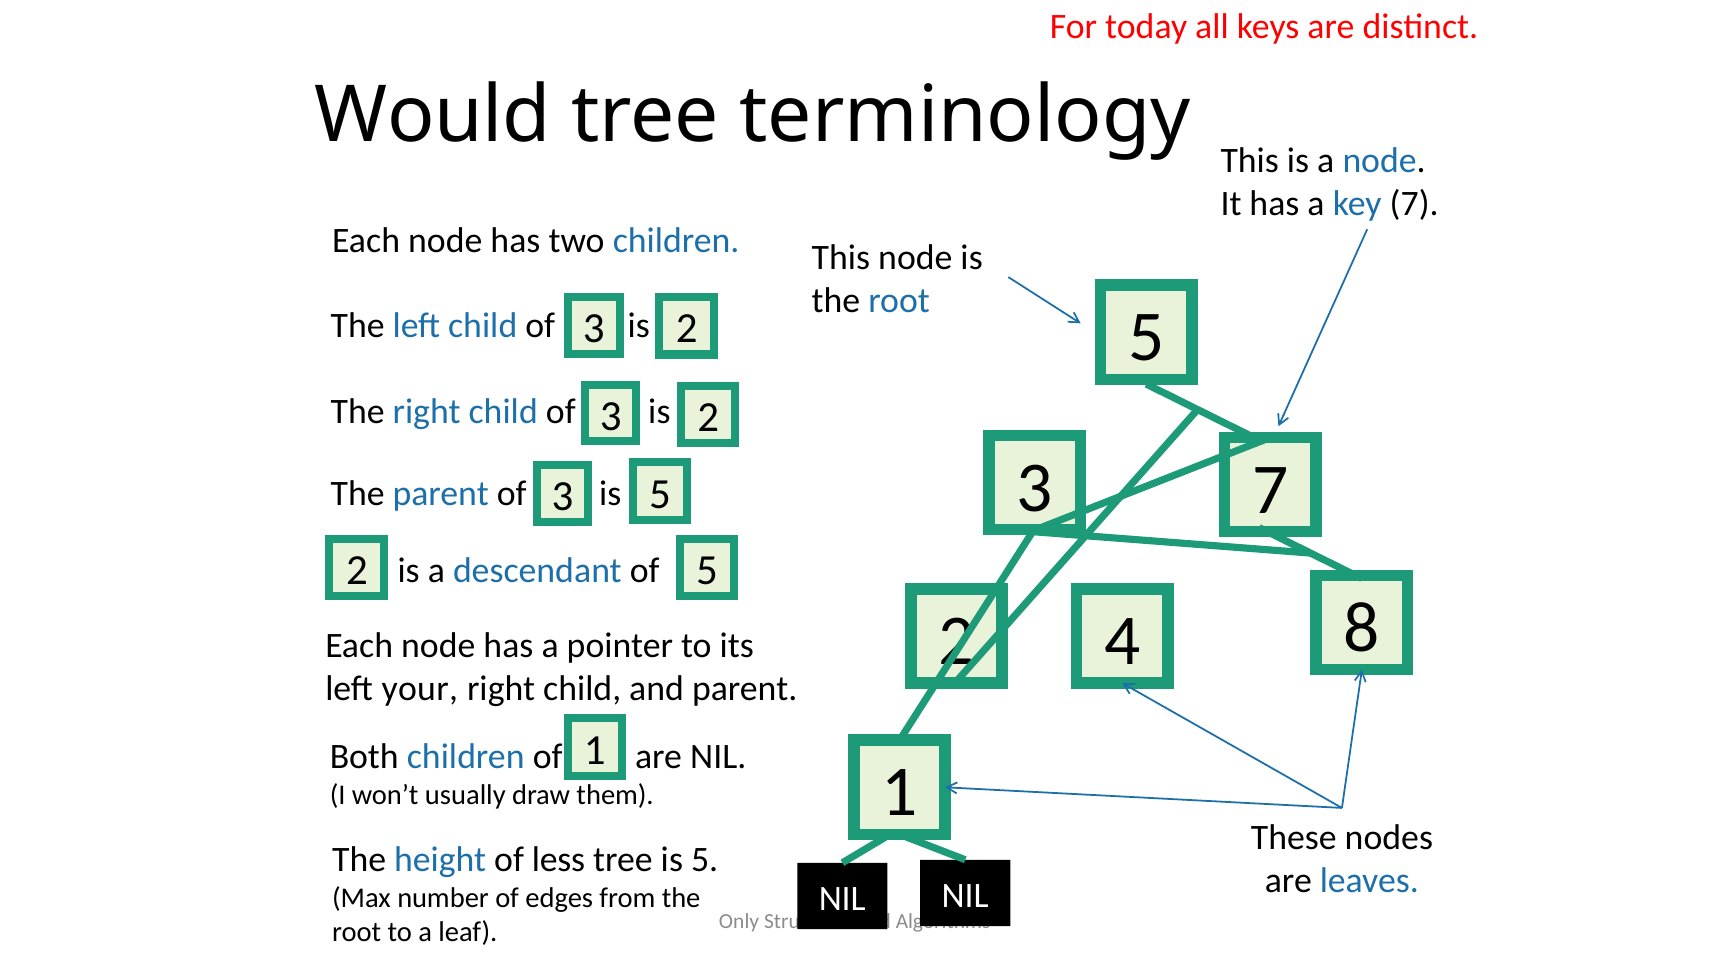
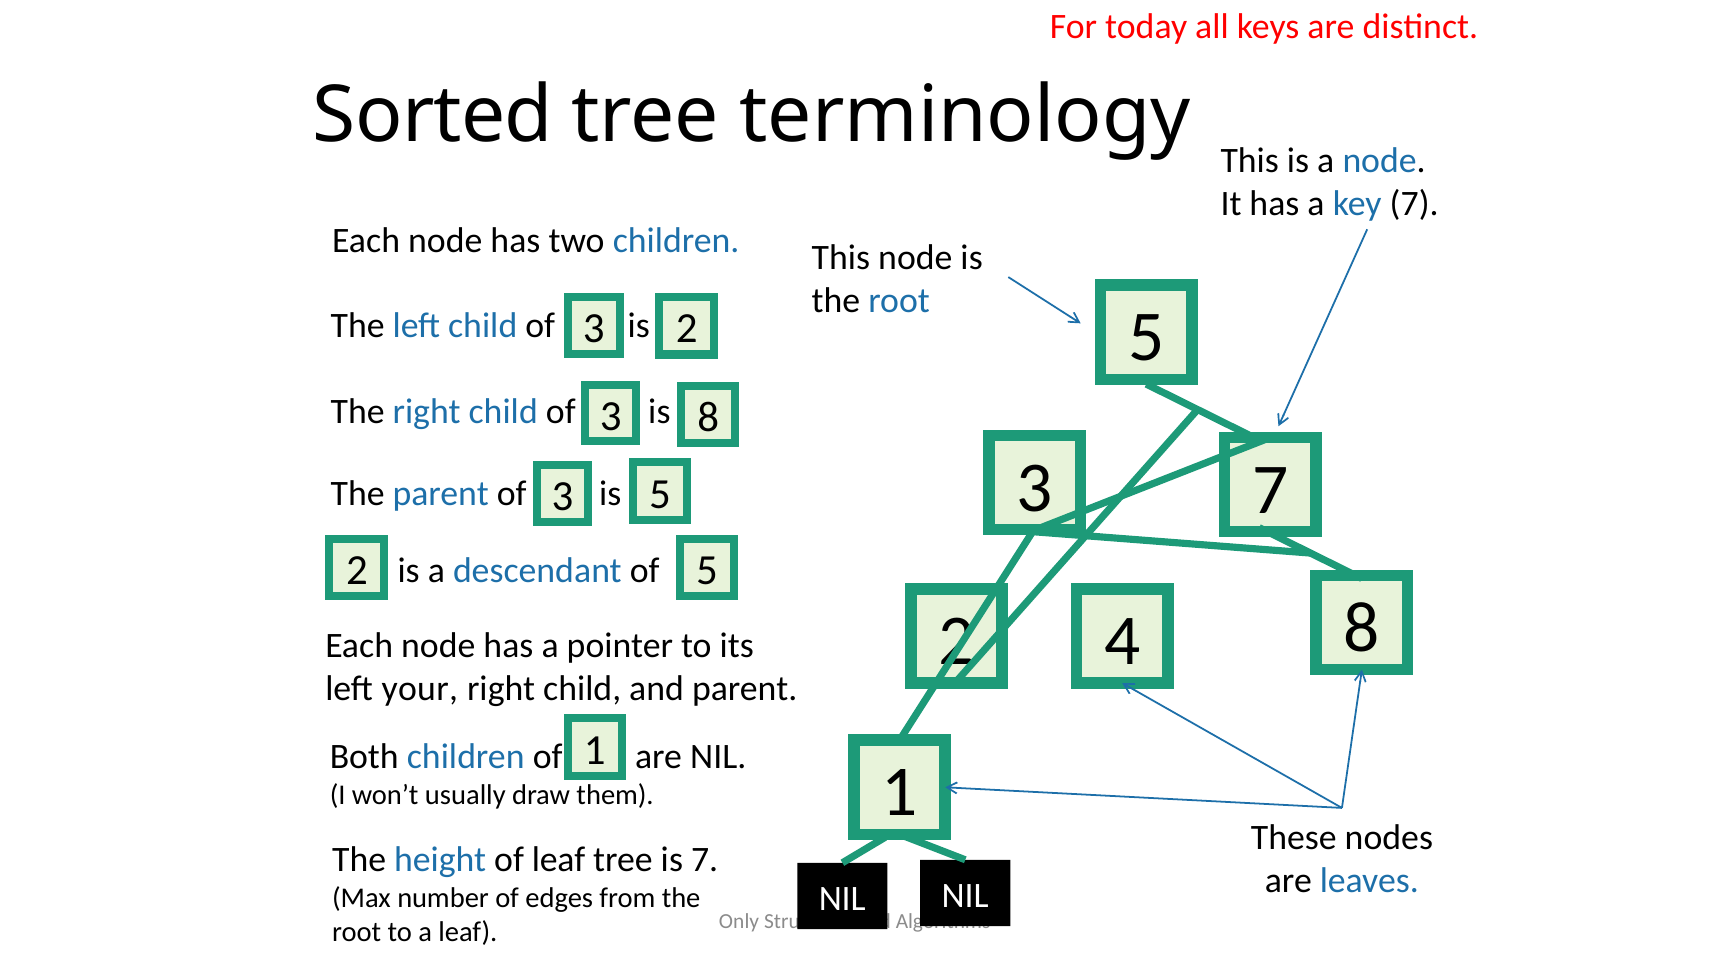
Would: Would -> Sorted
2 at (708, 417): 2 -> 8
of less: less -> leaf
is 5: 5 -> 7
